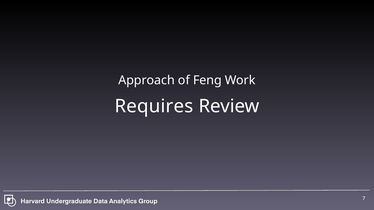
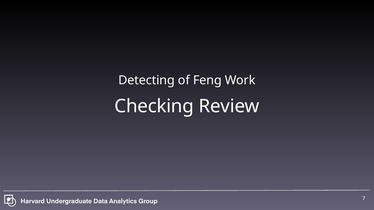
Approach: Approach -> Detecting
Requires: Requires -> Checking
